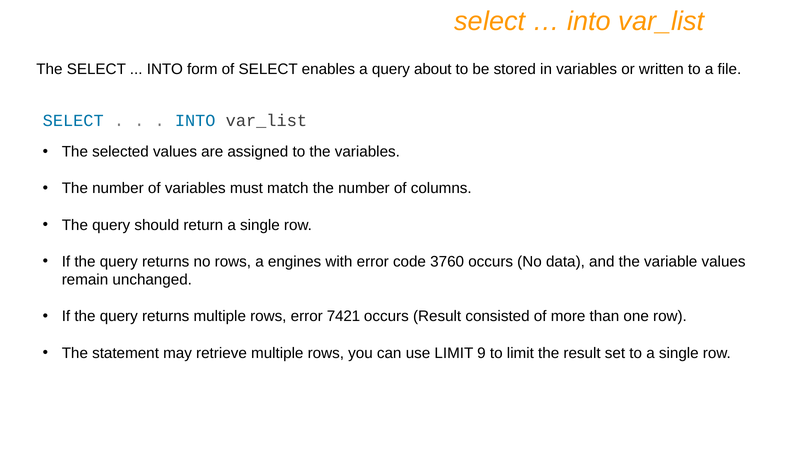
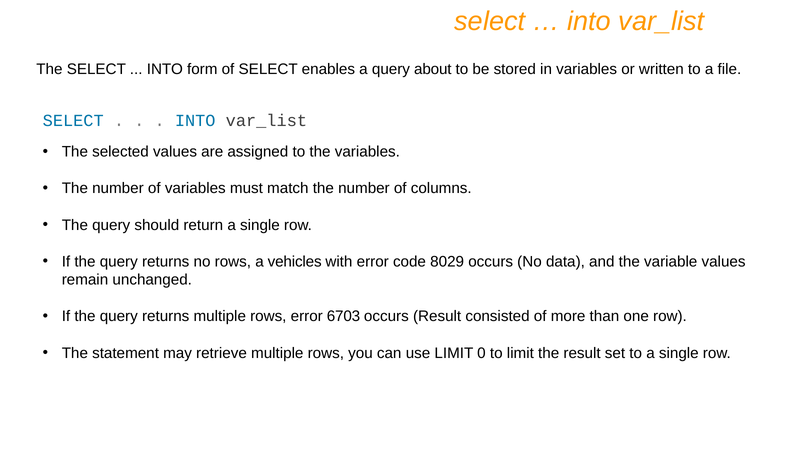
engines: engines -> vehicles
3760: 3760 -> 8029
7421: 7421 -> 6703
9: 9 -> 0
